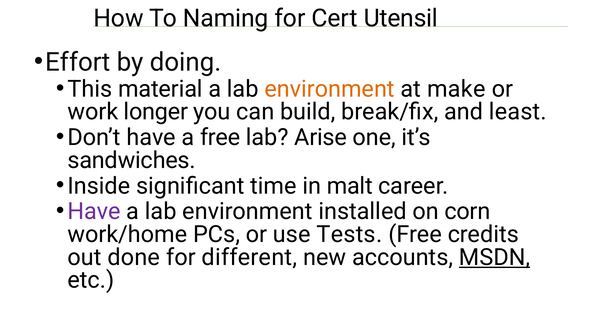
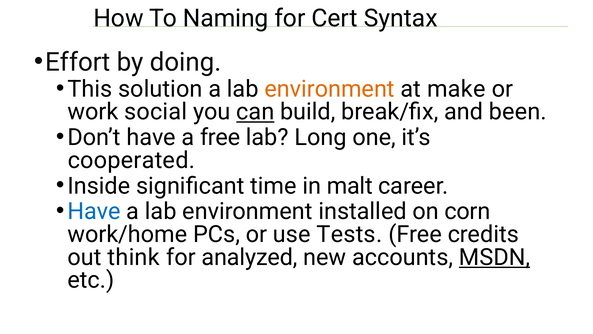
Utensil: Utensil -> Syntax
material: material -> solution
longer: longer -> social
can underline: none -> present
least: least -> been
Arise: Arise -> Long
sandwiches: sandwiches -> cooperated
Have at (94, 211) colour: purple -> blue
done: done -> think
different: different -> analyzed
